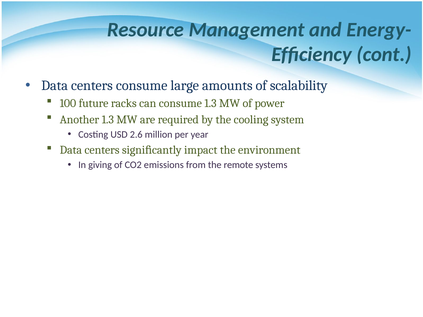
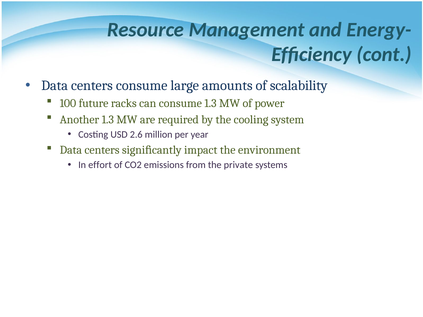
giving: giving -> effort
remote: remote -> private
